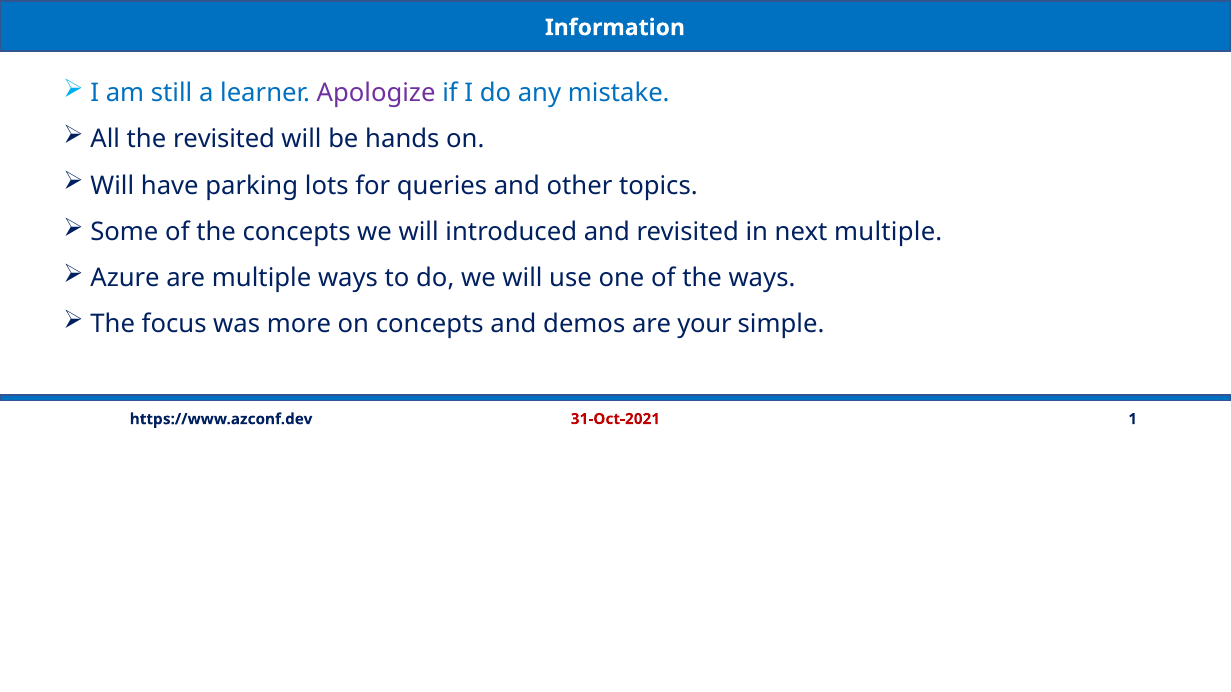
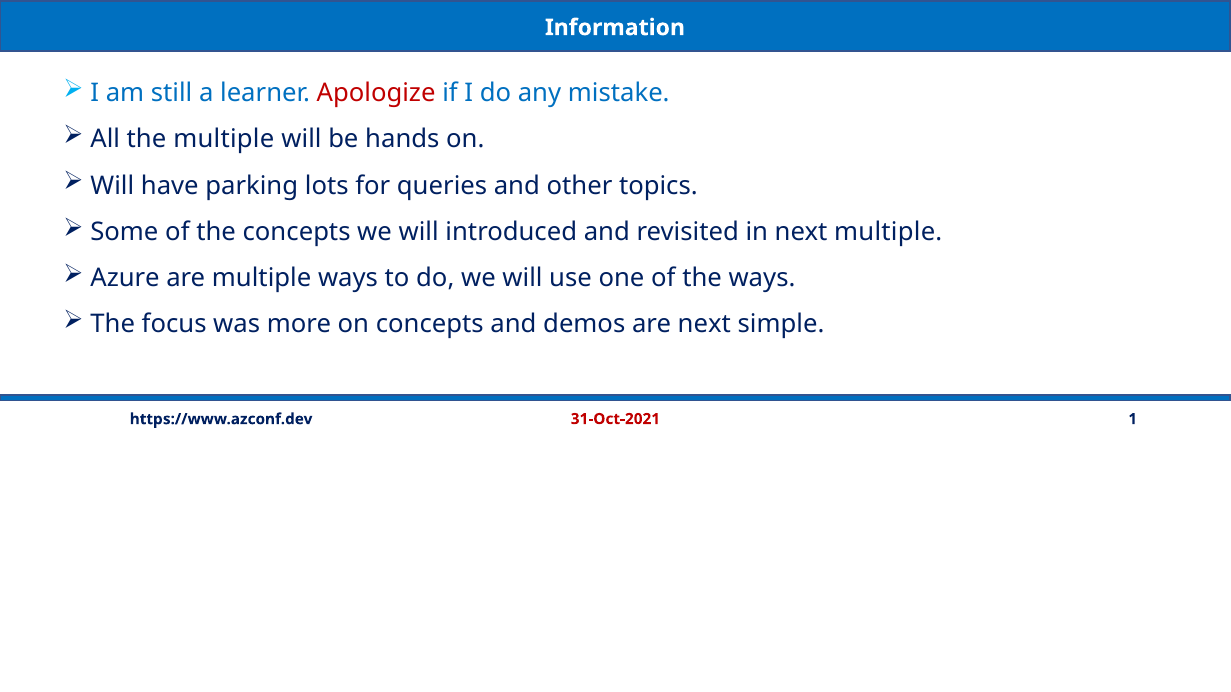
Apologize colour: purple -> red
the revisited: revisited -> multiple
are your: your -> next
